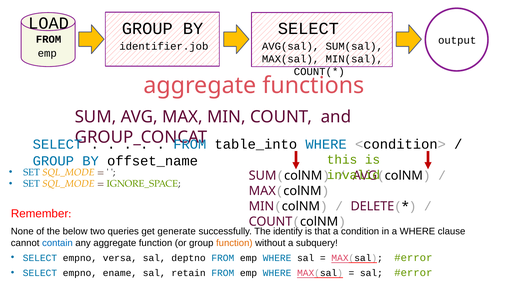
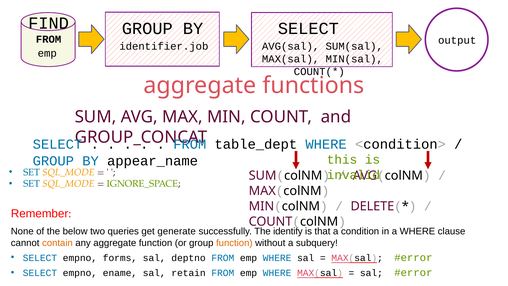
LOAD: LOAD -> FIND
table_into: table_into -> table_dept
offset_name: offset_name -> appear_name
contain colour: blue -> orange
versa: versa -> forms
